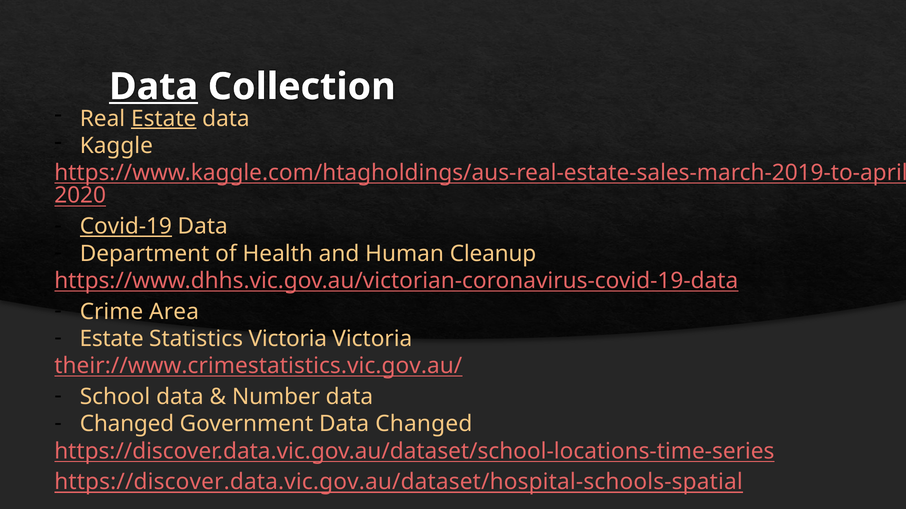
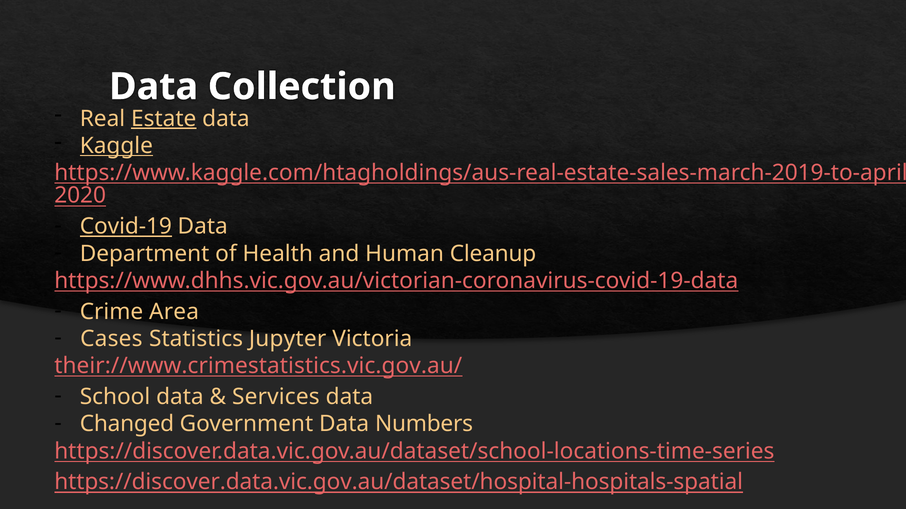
Data at (154, 87) underline: present -> none
Kaggle underline: none -> present
Estate at (112, 339): Estate -> Cases
Statistics Victoria: Victoria -> Jupyter
Number: Number -> Services
Data Changed: Changed -> Numbers
https://discover.data.vic.gov.au/dataset/hospital-schools-spatial: https://discover.data.vic.gov.au/dataset/hospital-schools-spatial -> https://discover.data.vic.gov.au/dataset/hospital-hospitals-spatial
